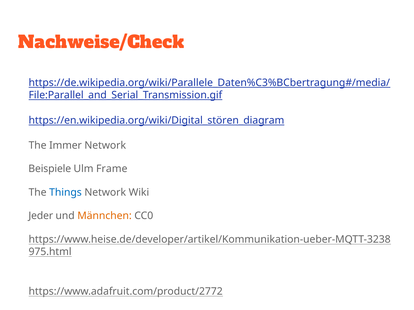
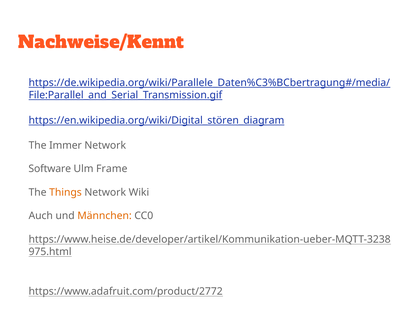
Nachweise/Check: Nachweise/Check -> Nachweise/Kennt
Beispiele: Beispiele -> Software
Things colour: blue -> orange
Jeder: Jeder -> Auch
